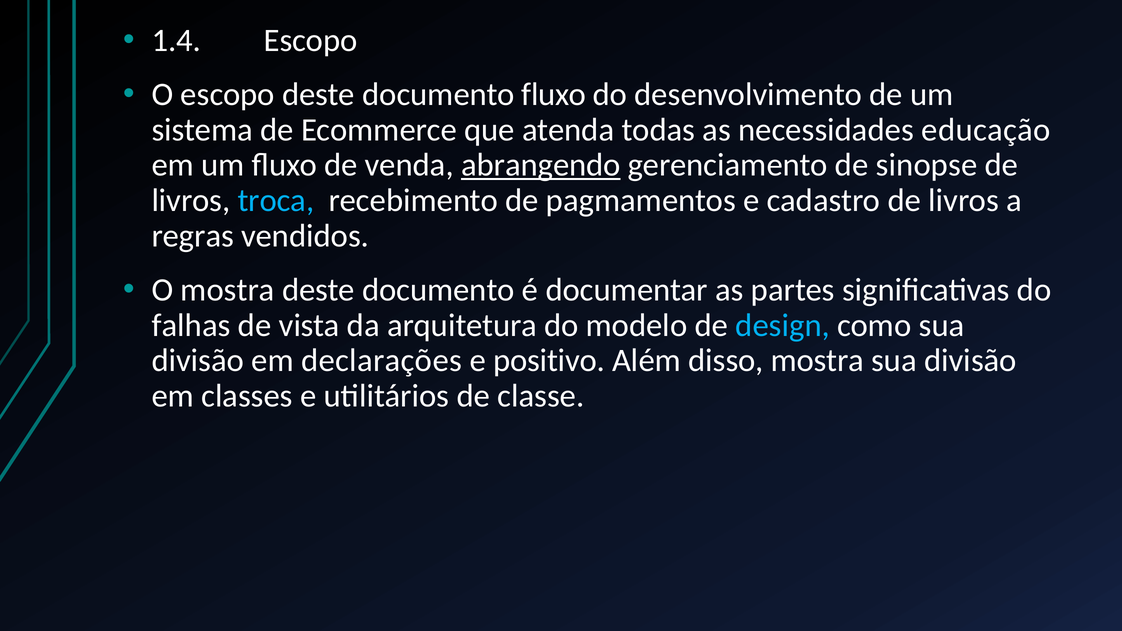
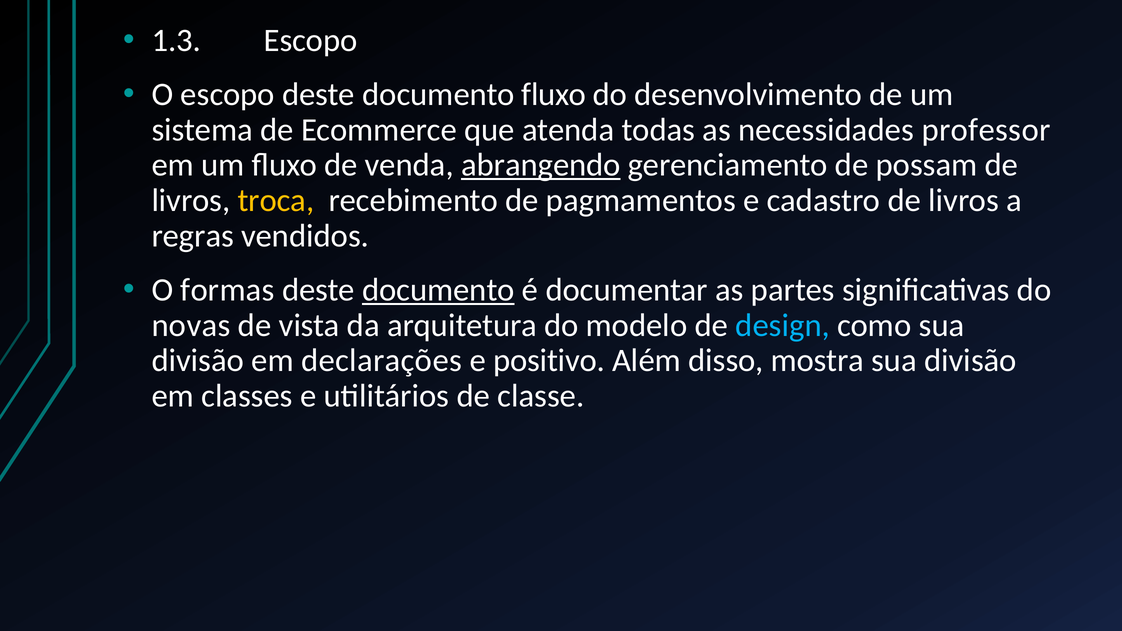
1.4: 1.4 -> 1.3
educação: educação -> professor
sinopse: sinopse -> possam
troca colour: light blue -> yellow
O mostra: mostra -> formas
documento at (438, 290) underline: none -> present
falhas: falhas -> novas
